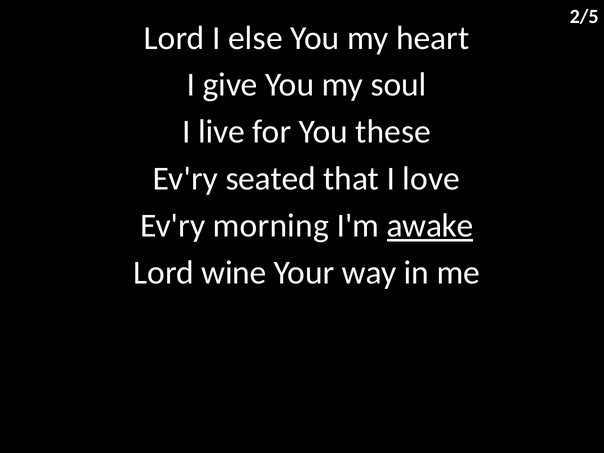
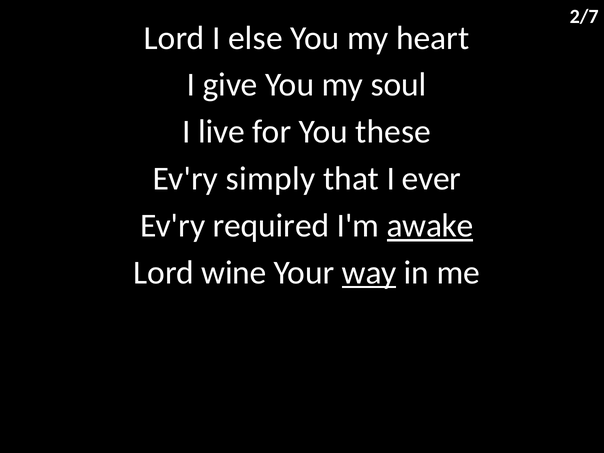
2/5: 2/5 -> 2/7
seated: seated -> simply
love: love -> ever
morning: morning -> required
way underline: none -> present
